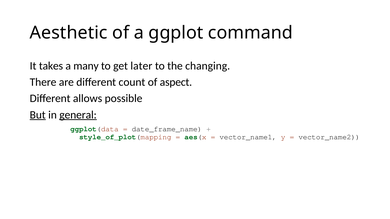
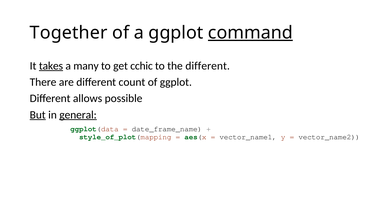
Aesthetic: Aesthetic -> Together
command underline: none -> present
takes underline: none -> present
later: later -> cchic
the changing: changing -> different
of aspect: aspect -> ggplot
